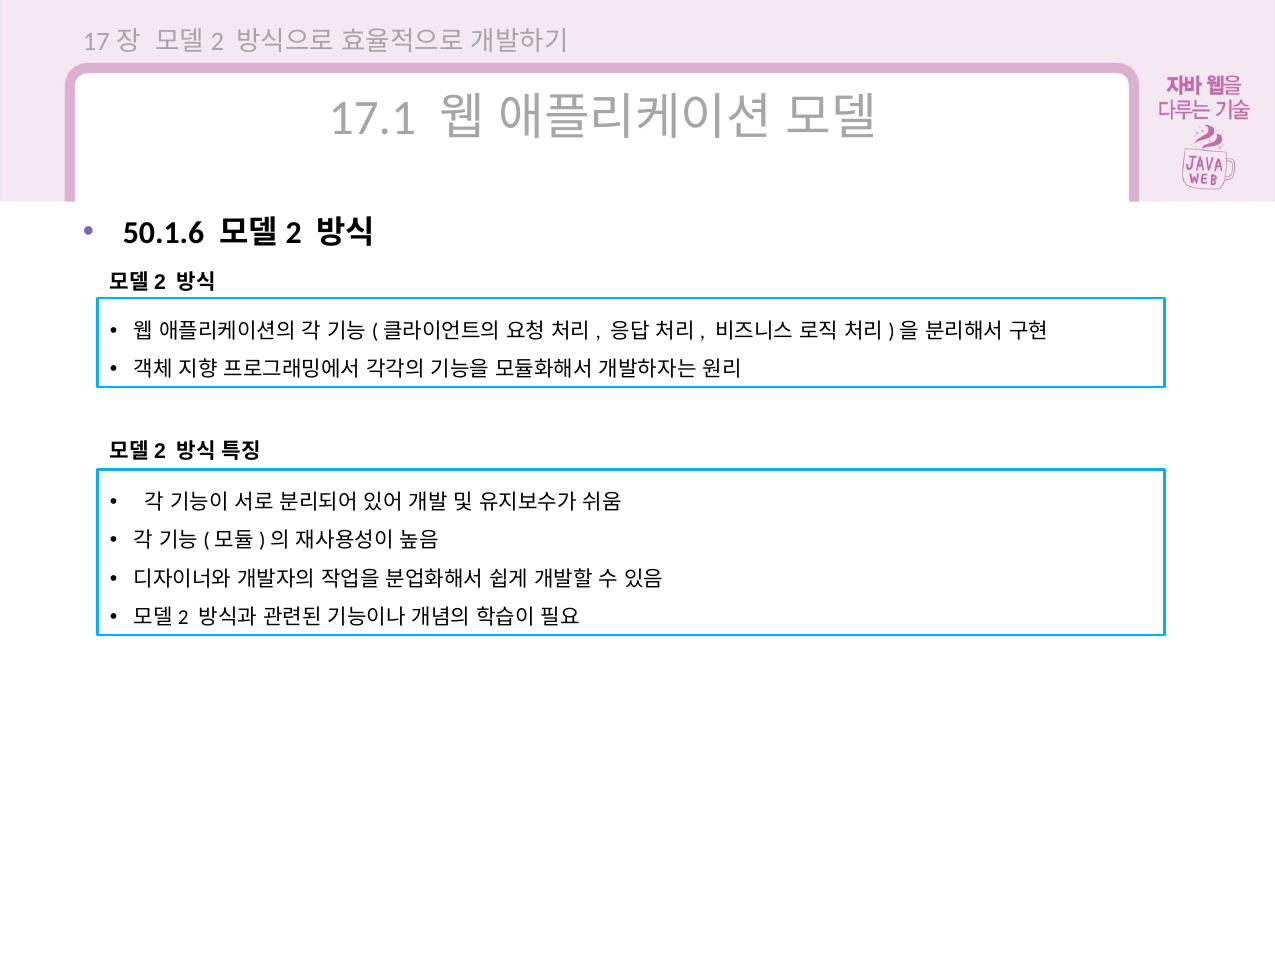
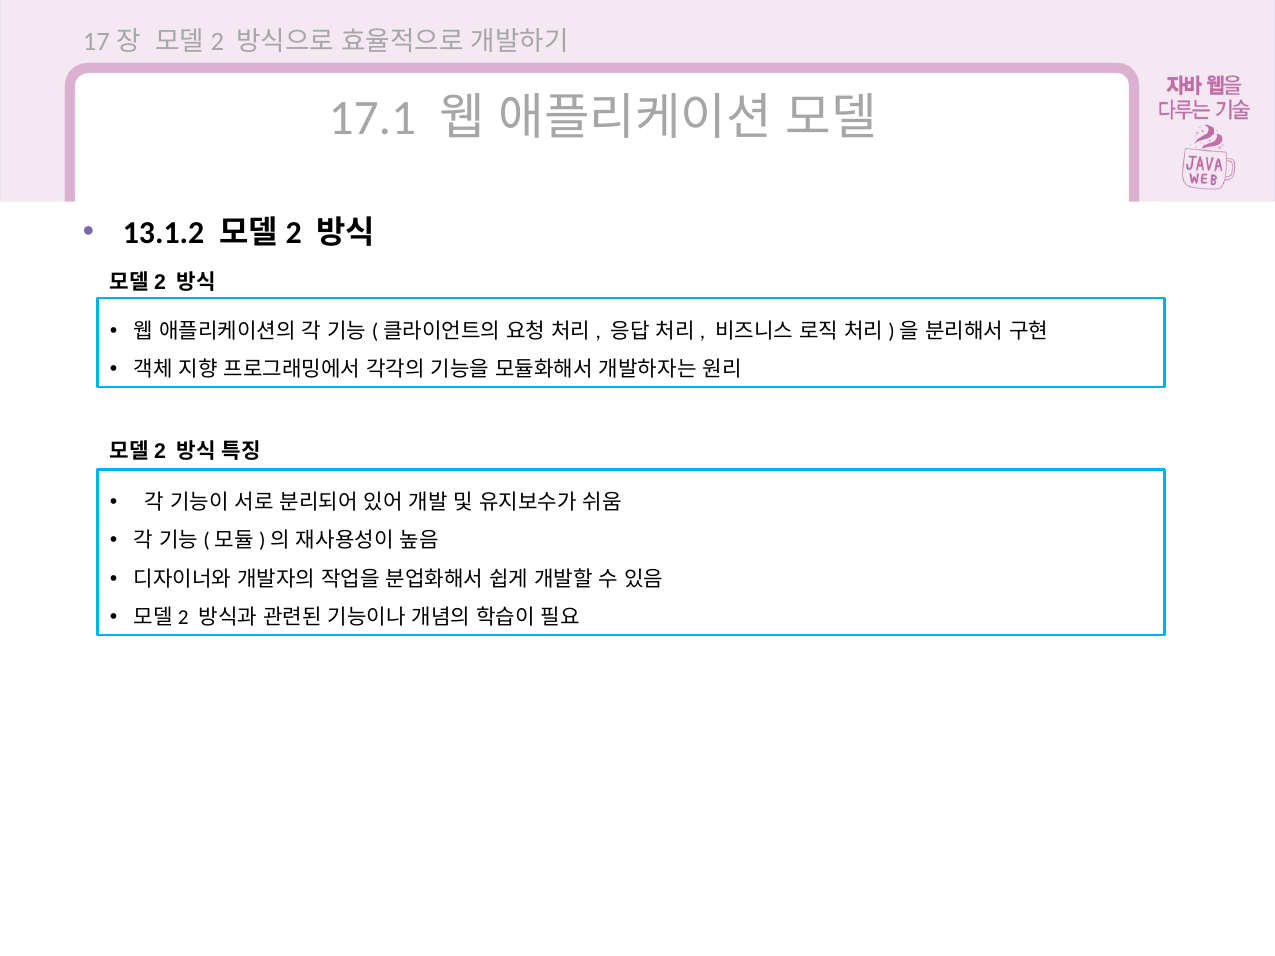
50.1.6: 50.1.6 -> 13.1.2
